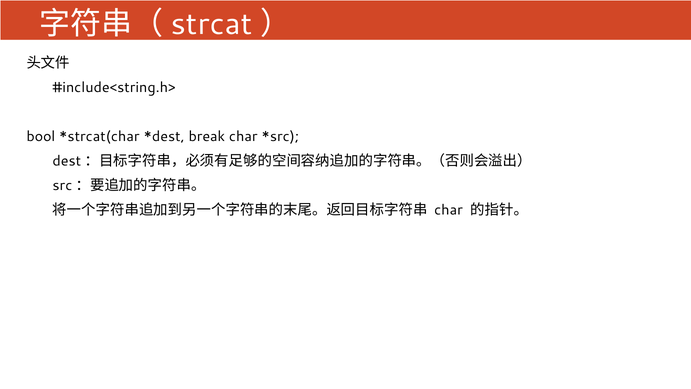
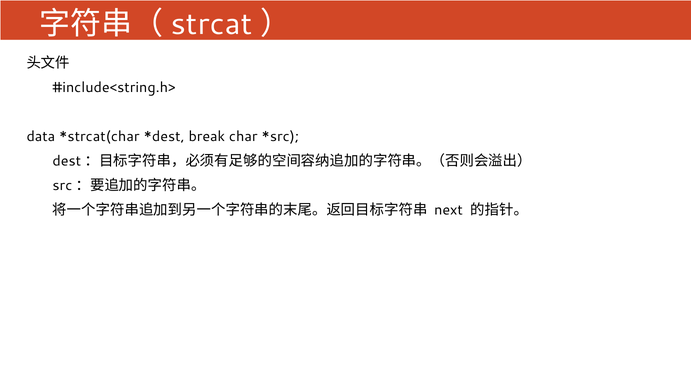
bool: bool -> data
char at (448, 210): char -> next
